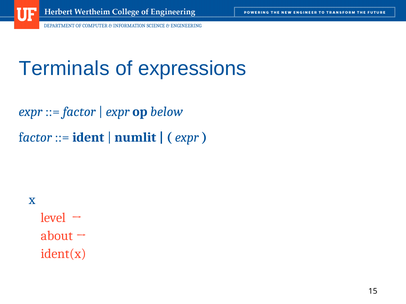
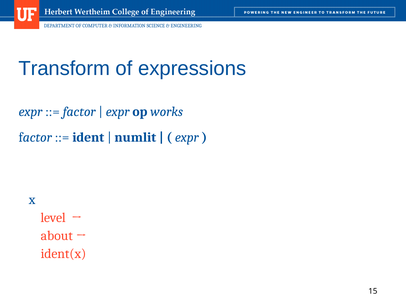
Terminals: Terminals -> Transform
below: below -> works
